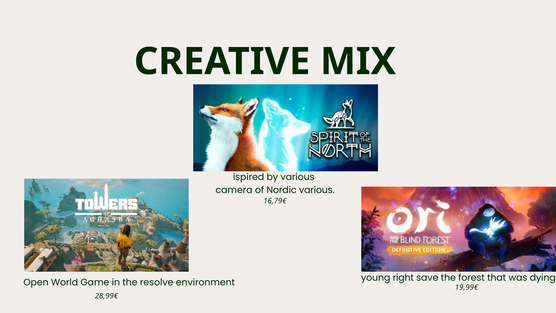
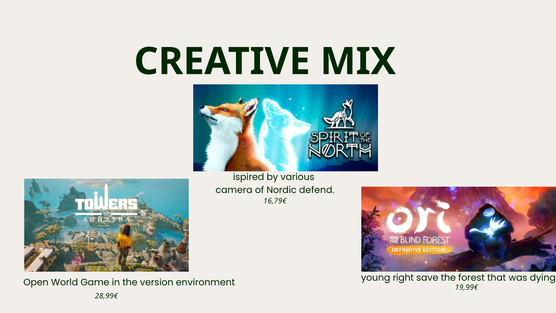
Nordic various: various -> defend
resolve: resolve -> version
